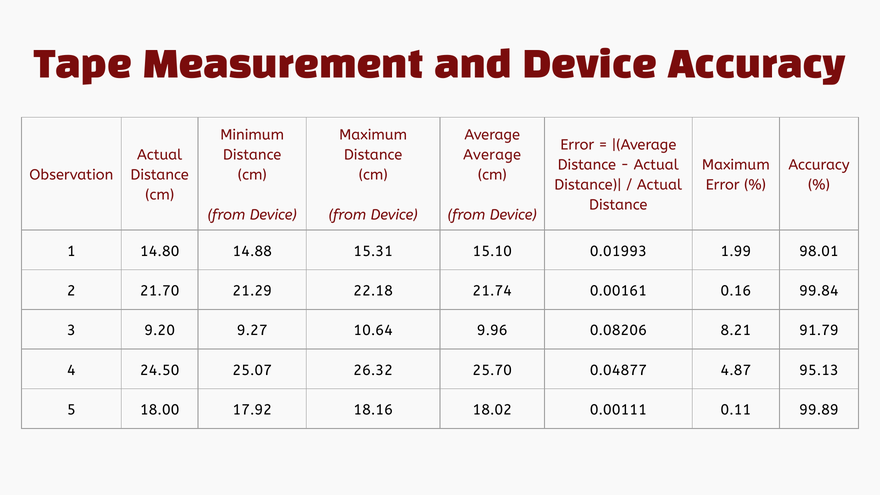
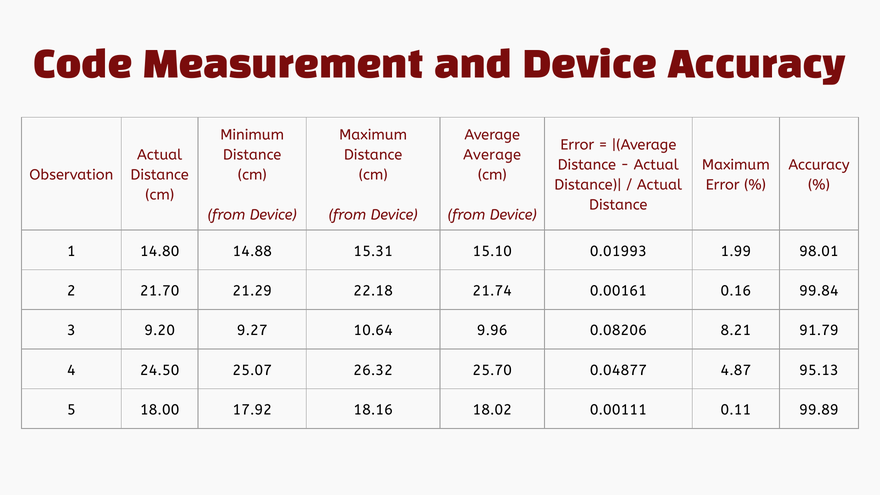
Tape: Tape -> Code
